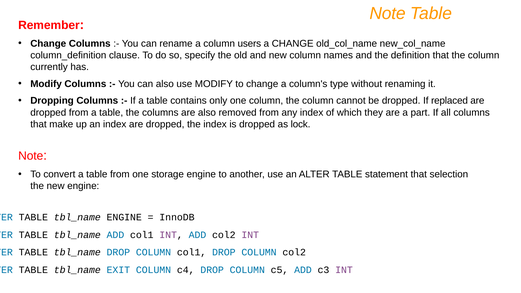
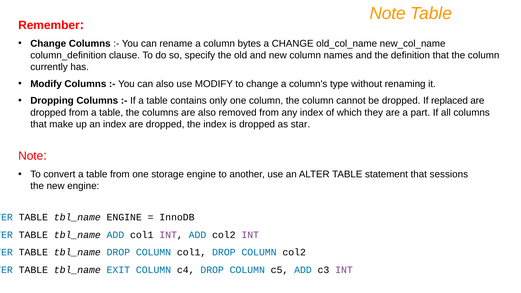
users: users -> bytes
lock: lock -> star
selection: selection -> sessions
